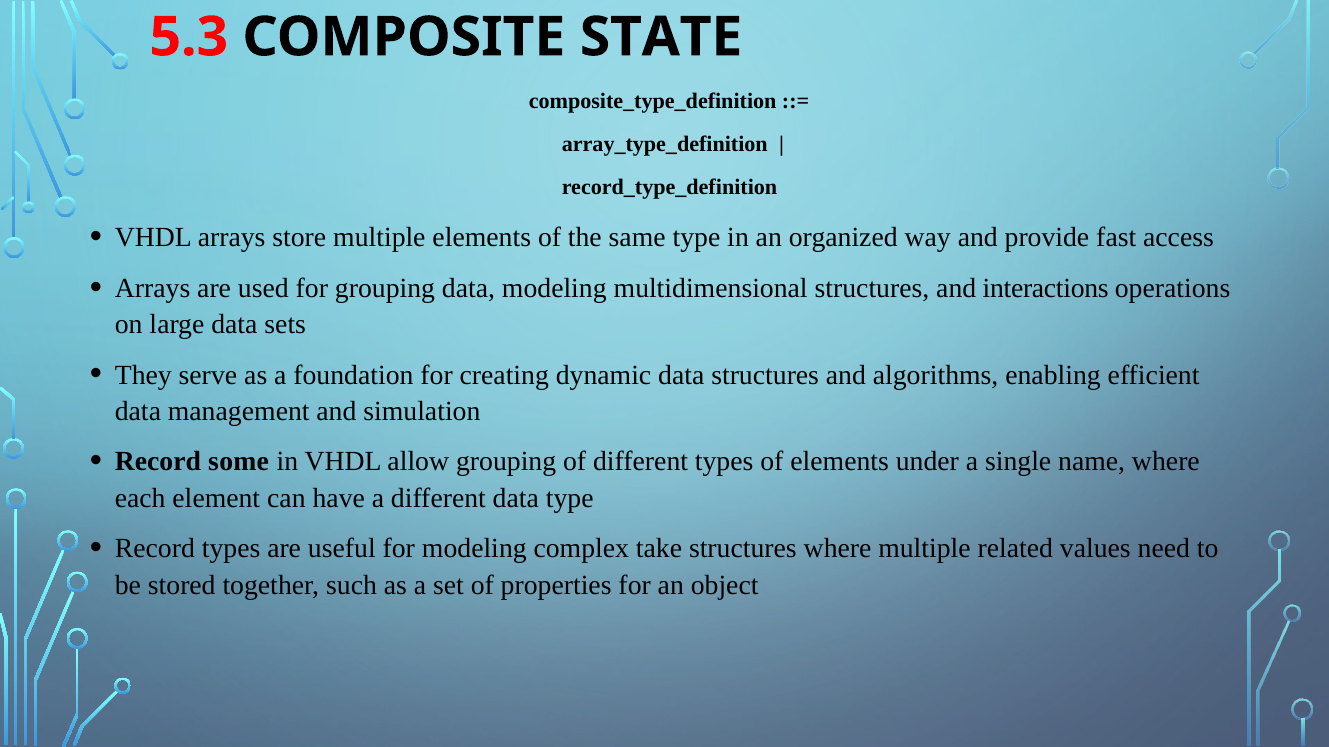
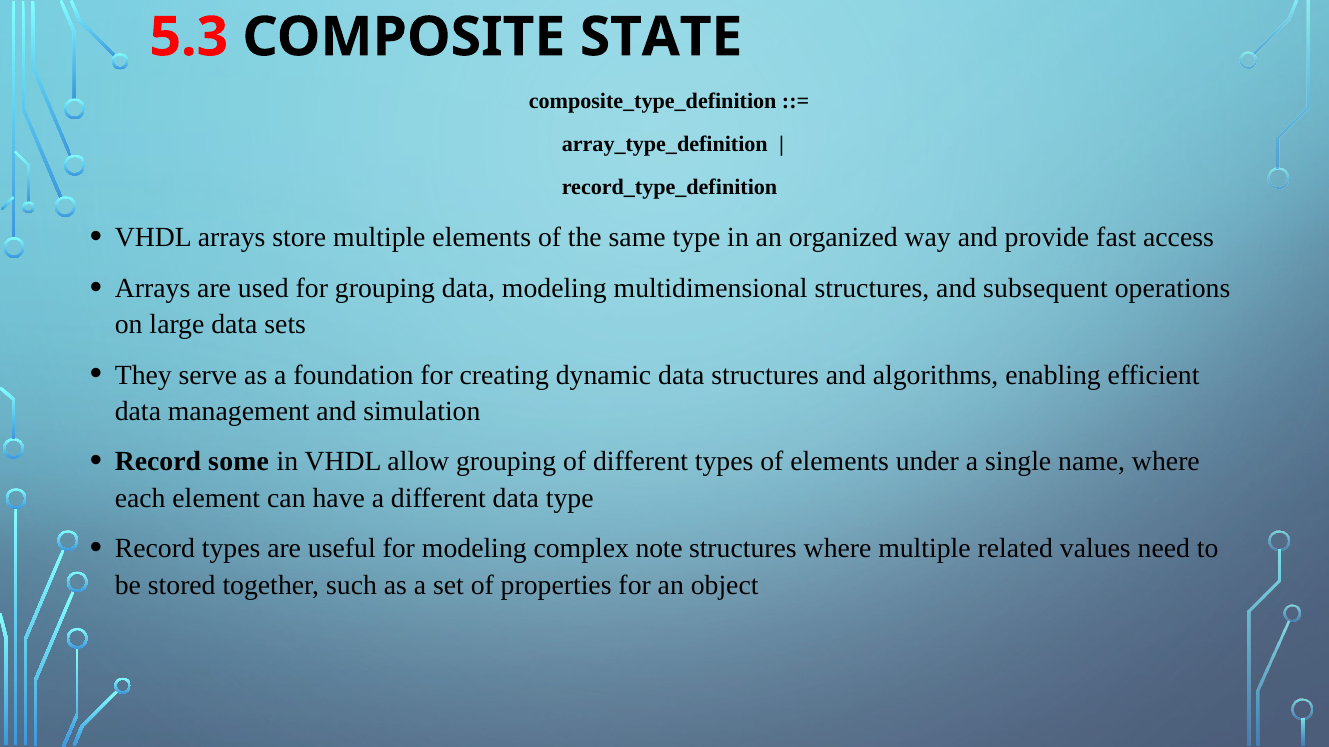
interactions: interactions -> subsequent
take: take -> note
